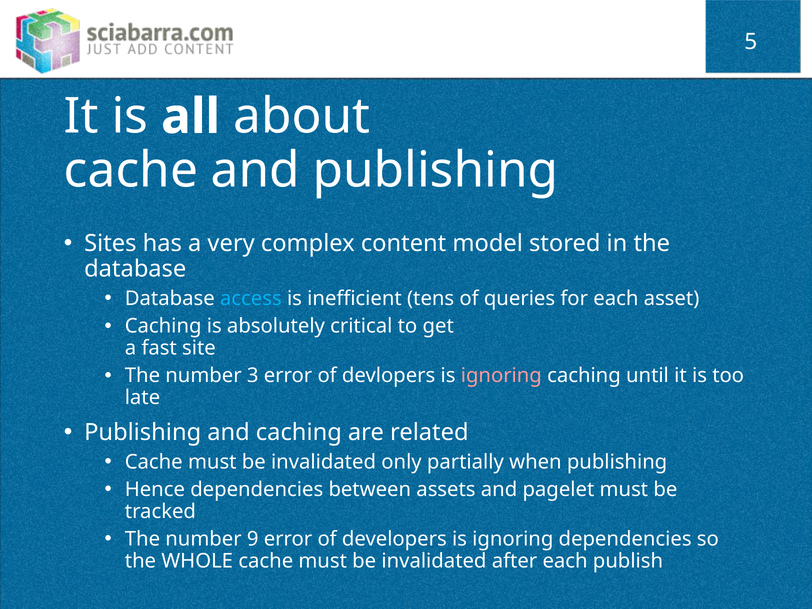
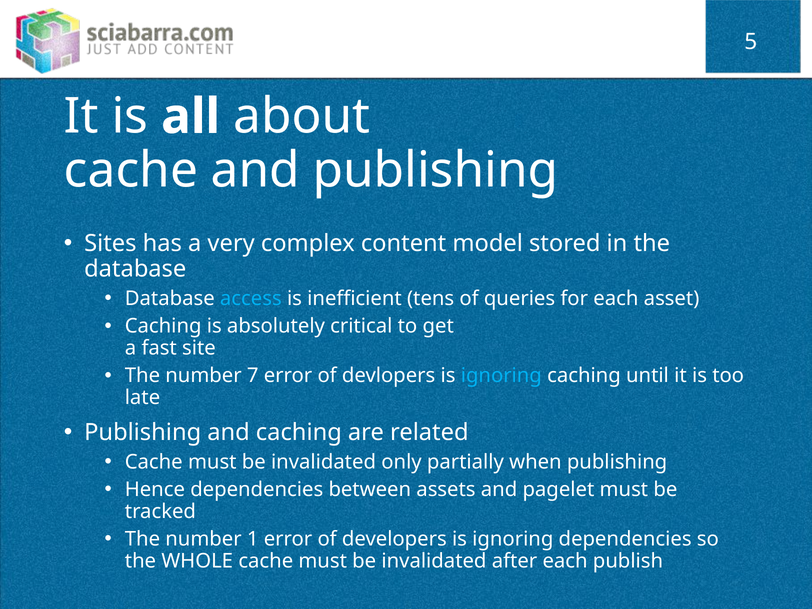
3: 3 -> 7
ignoring at (501, 376) colour: pink -> light blue
9: 9 -> 1
